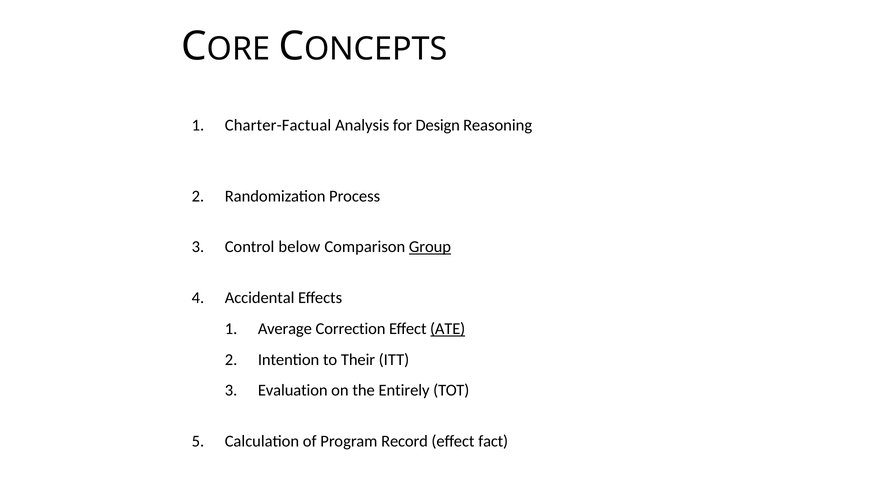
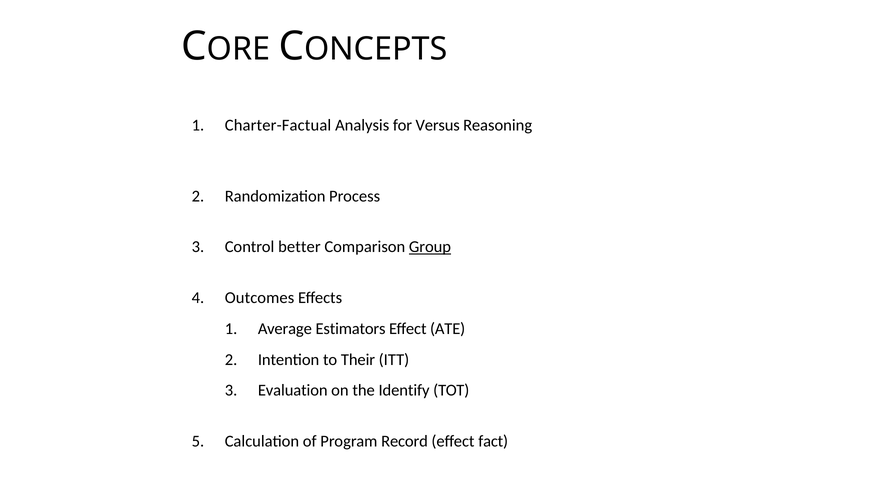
Design: Design -> Versus
below: below -> better
Accidental: Accidental -> Outcomes
Correction: Correction -> Estimators
ATE underline: present -> none
Entirely: Entirely -> Identify
